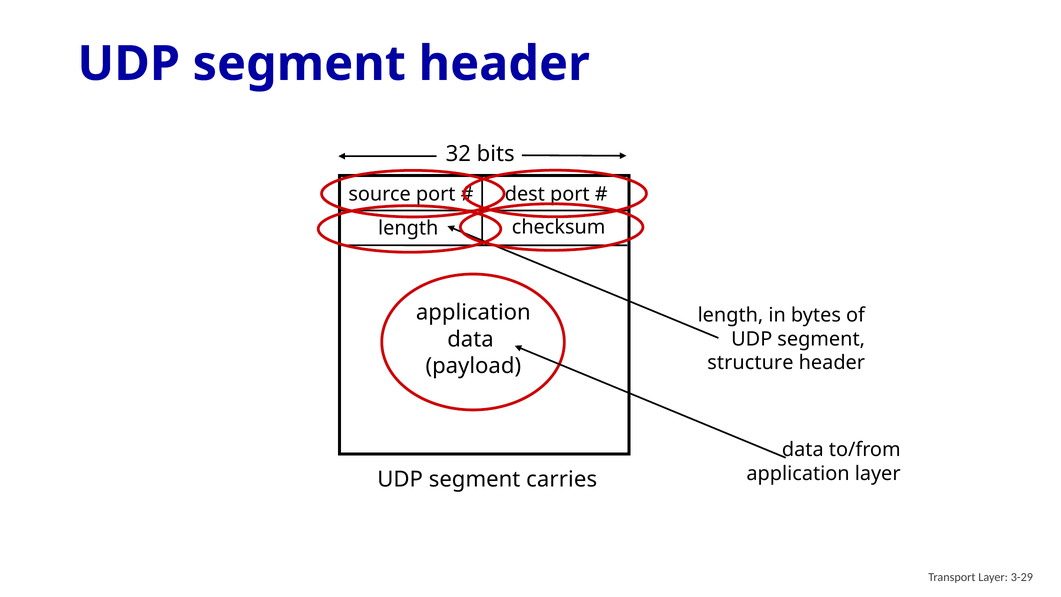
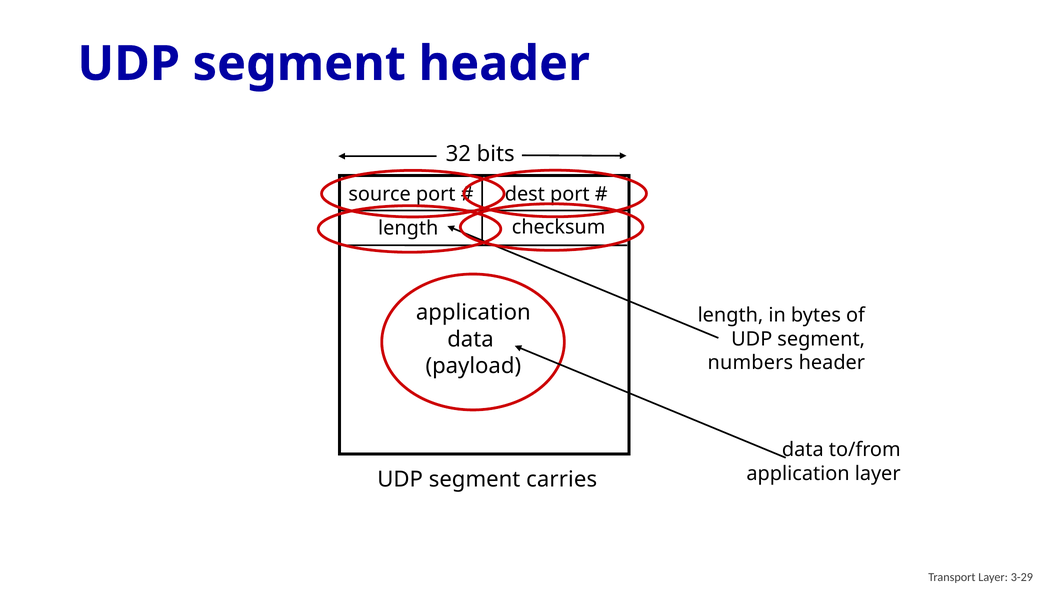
structure: structure -> numbers
